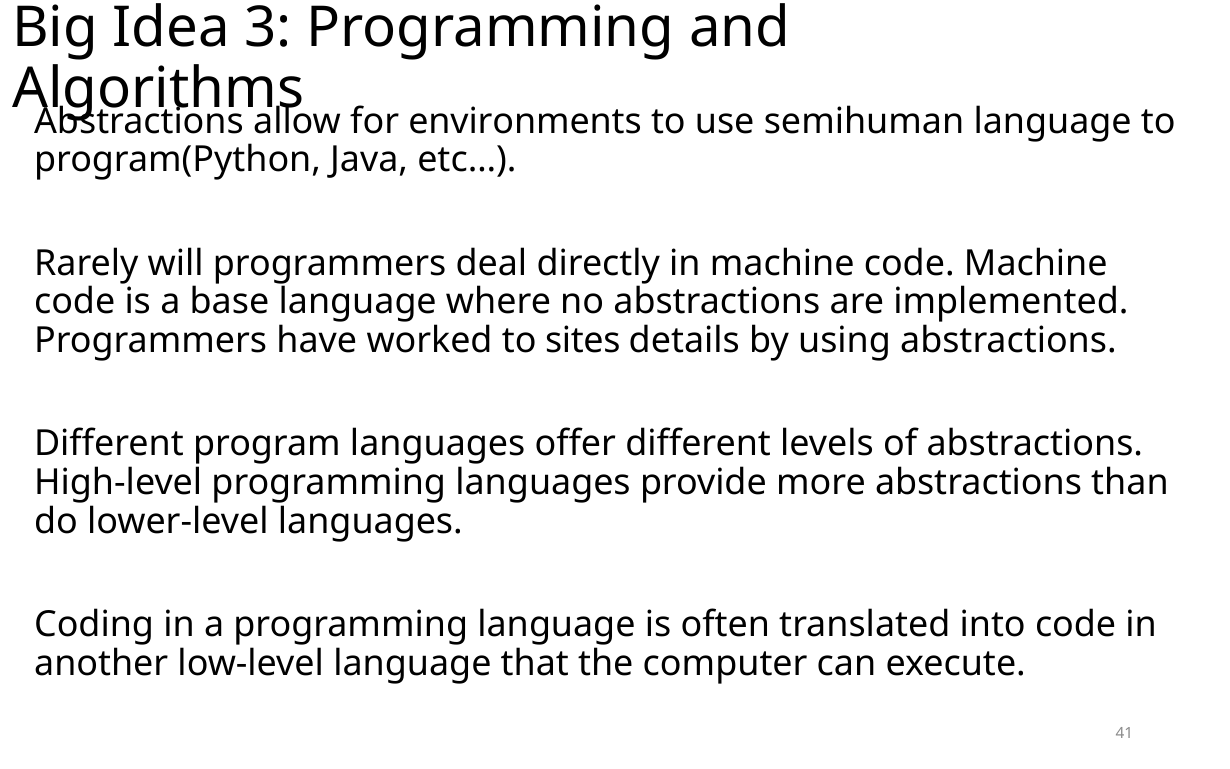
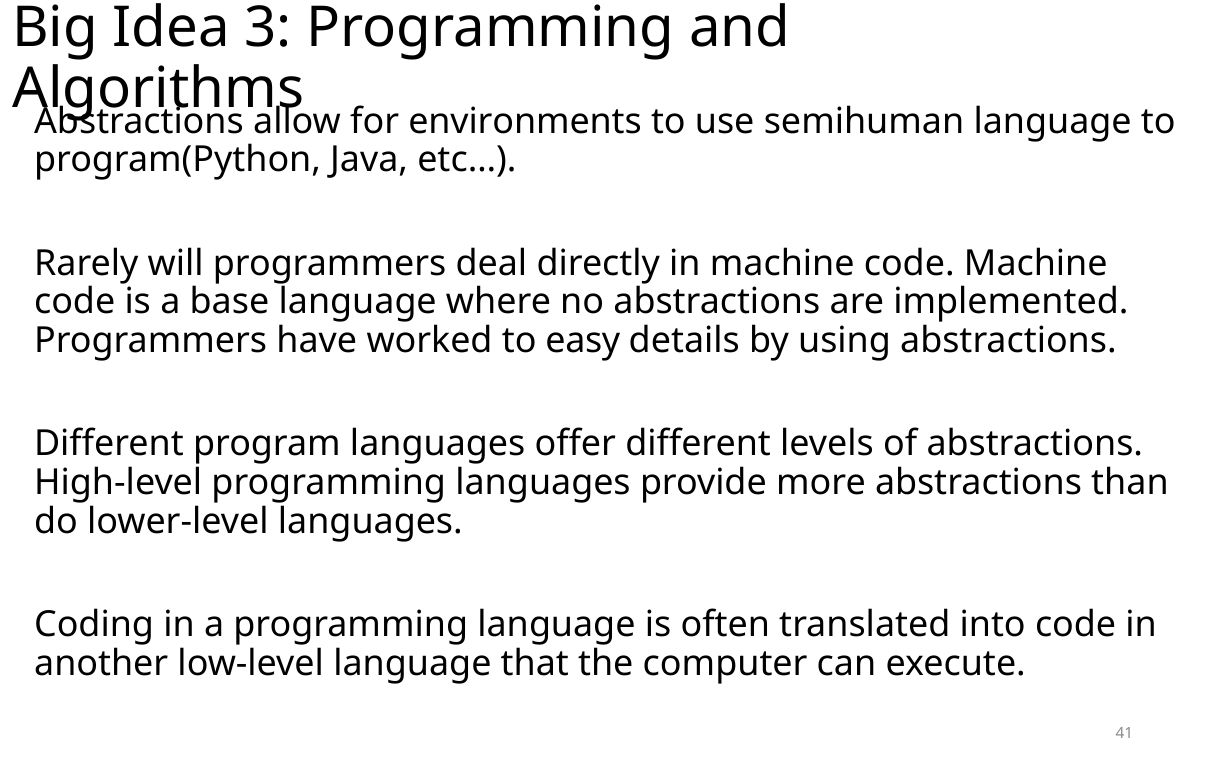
sites: sites -> easy
